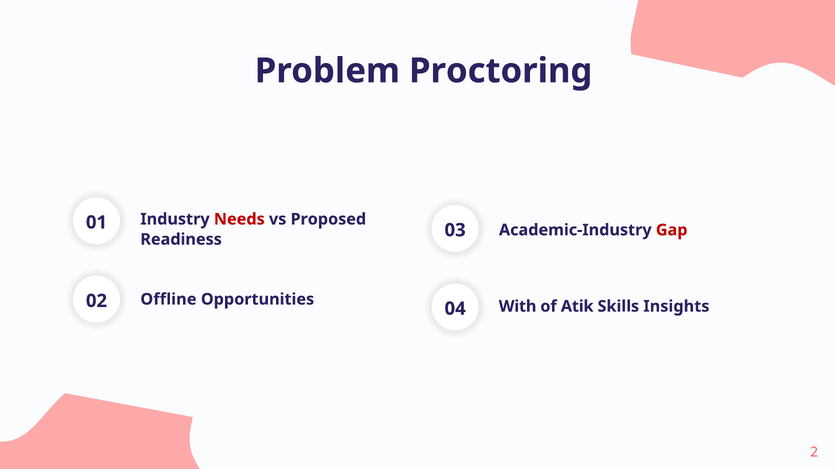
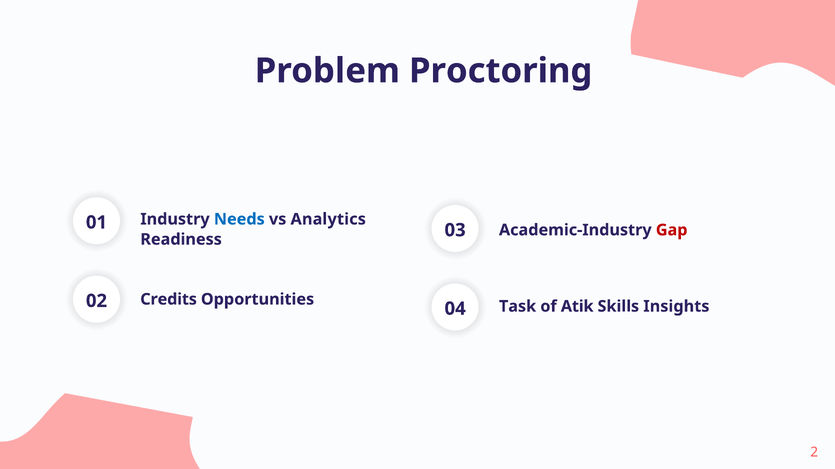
Needs colour: red -> blue
Proposed: Proposed -> Analytics
Offline: Offline -> Credits
With: With -> Task
